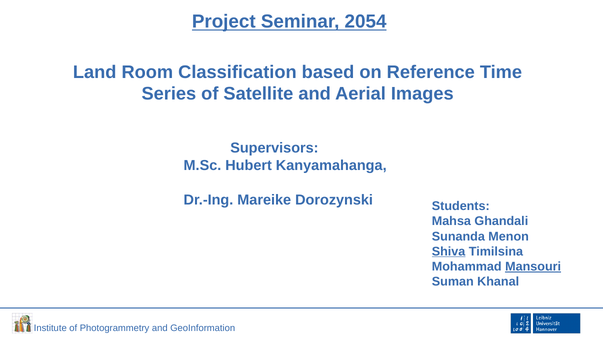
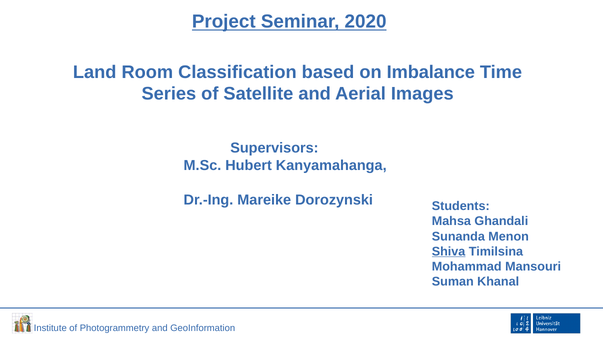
2054: 2054 -> 2020
Reference: Reference -> Imbalance
Mansouri underline: present -> none
